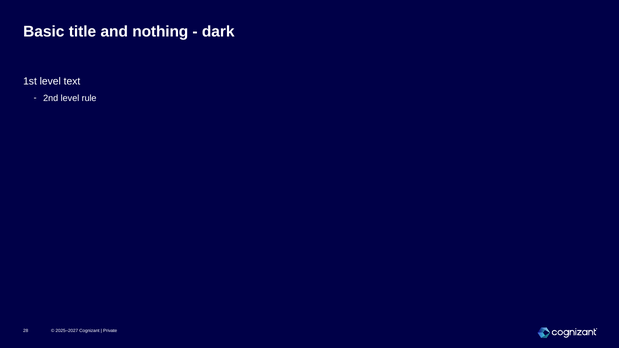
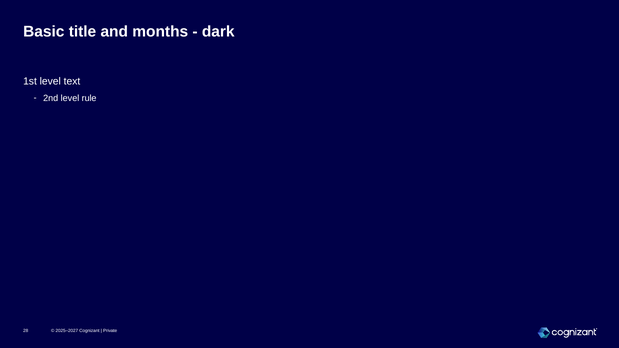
nothing: nothing -> months
